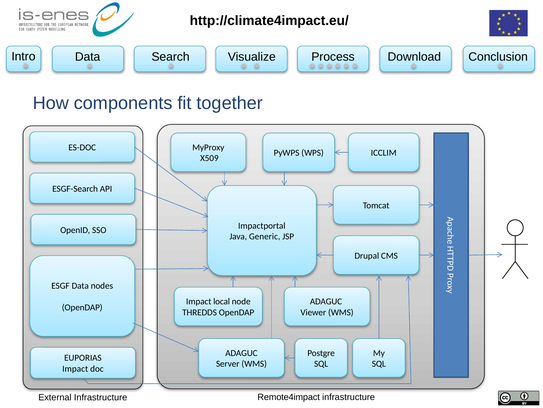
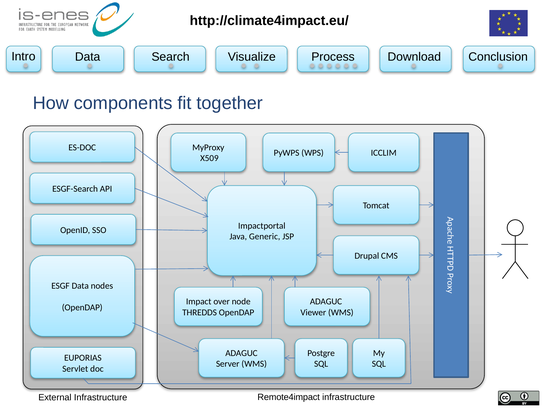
local: local -> over
Impact at (75, 368): Impact -> Servlet
